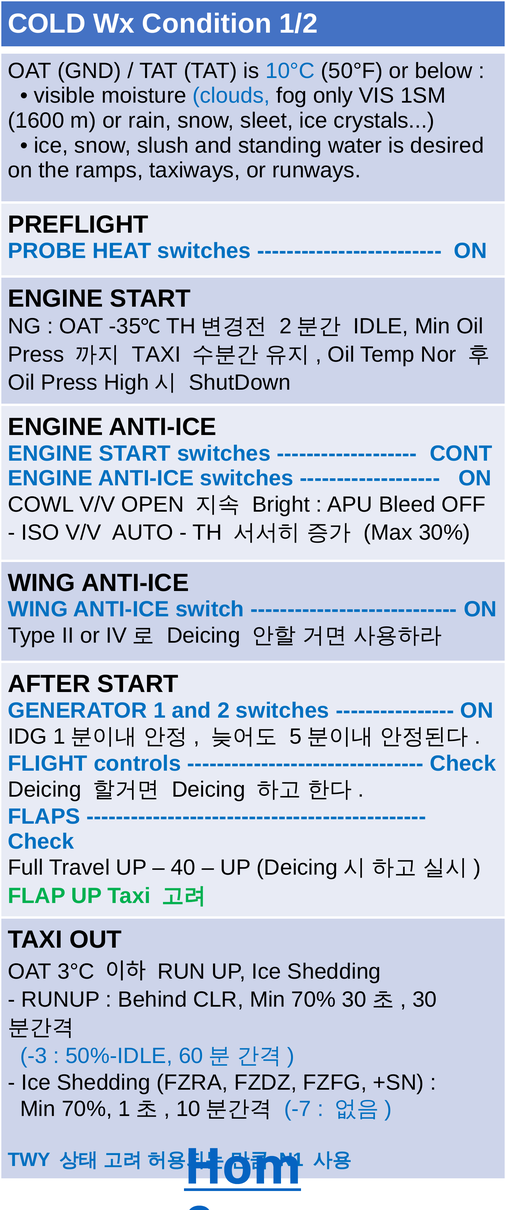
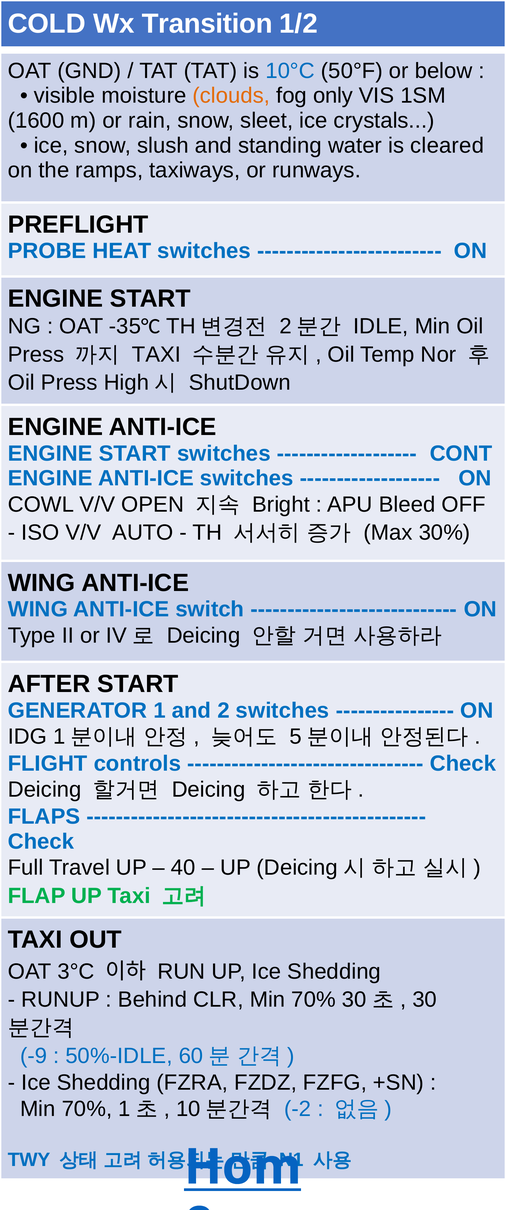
Condition: Condition -> Transition
clouds colour: blue -> orange
desired: desired -> cleared
-3: -3 -> -9
-7: -7 -> -2
